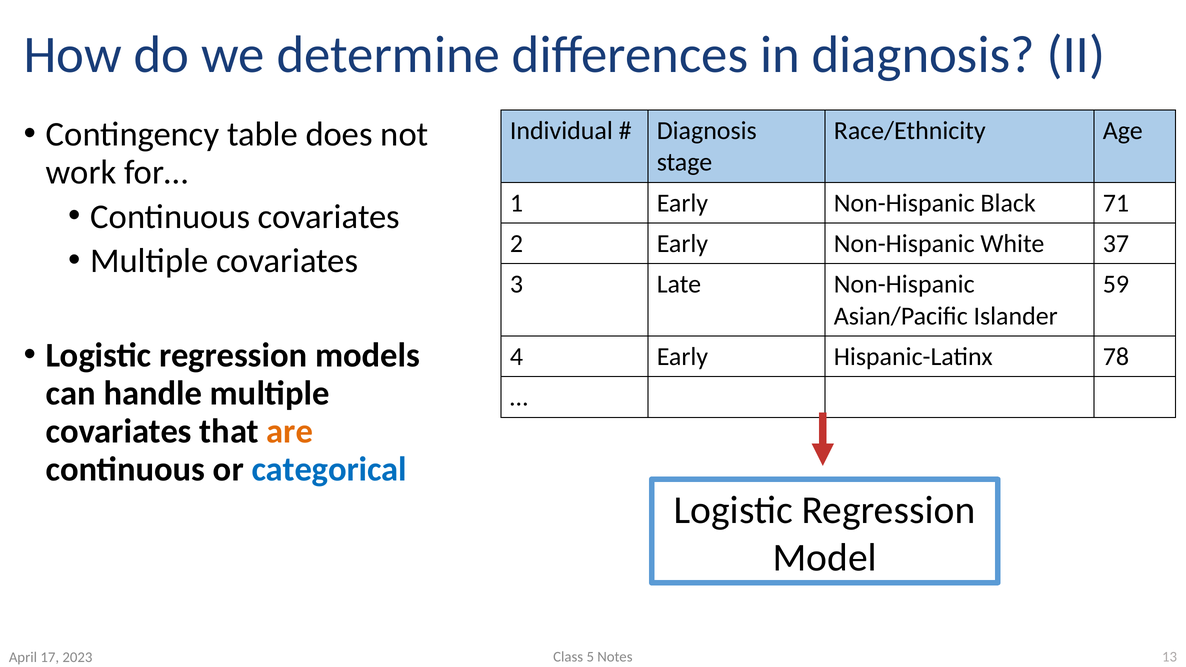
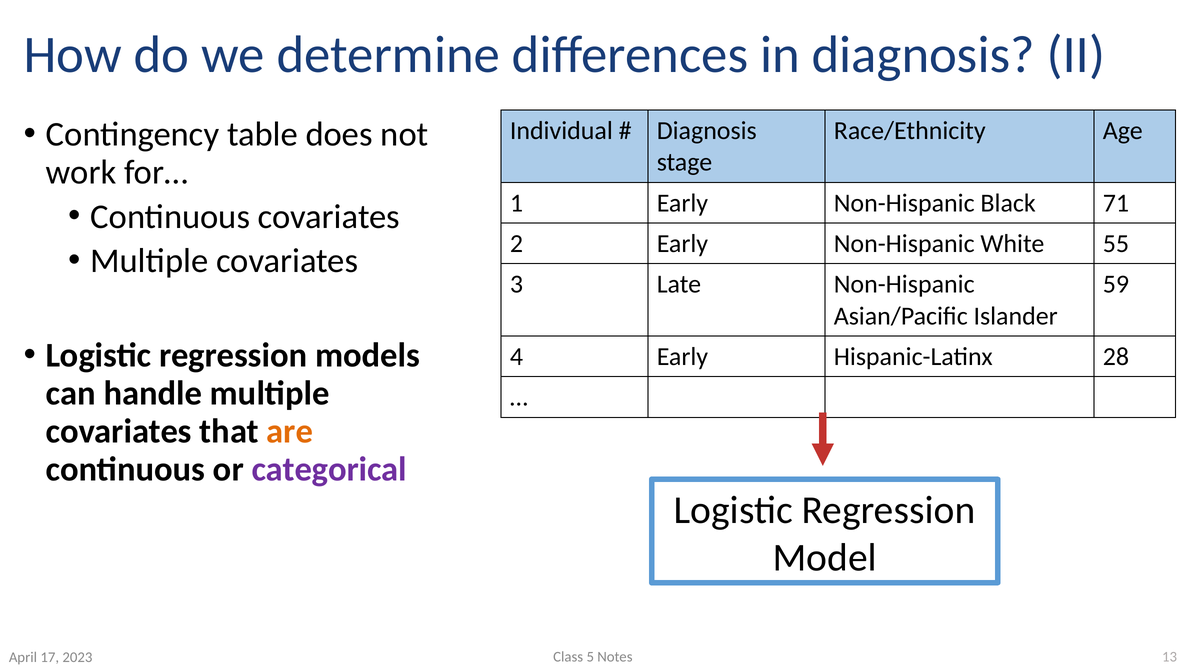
37: 37 -> 55
78: 78 -> 28
categorical colour: blue -> purple
